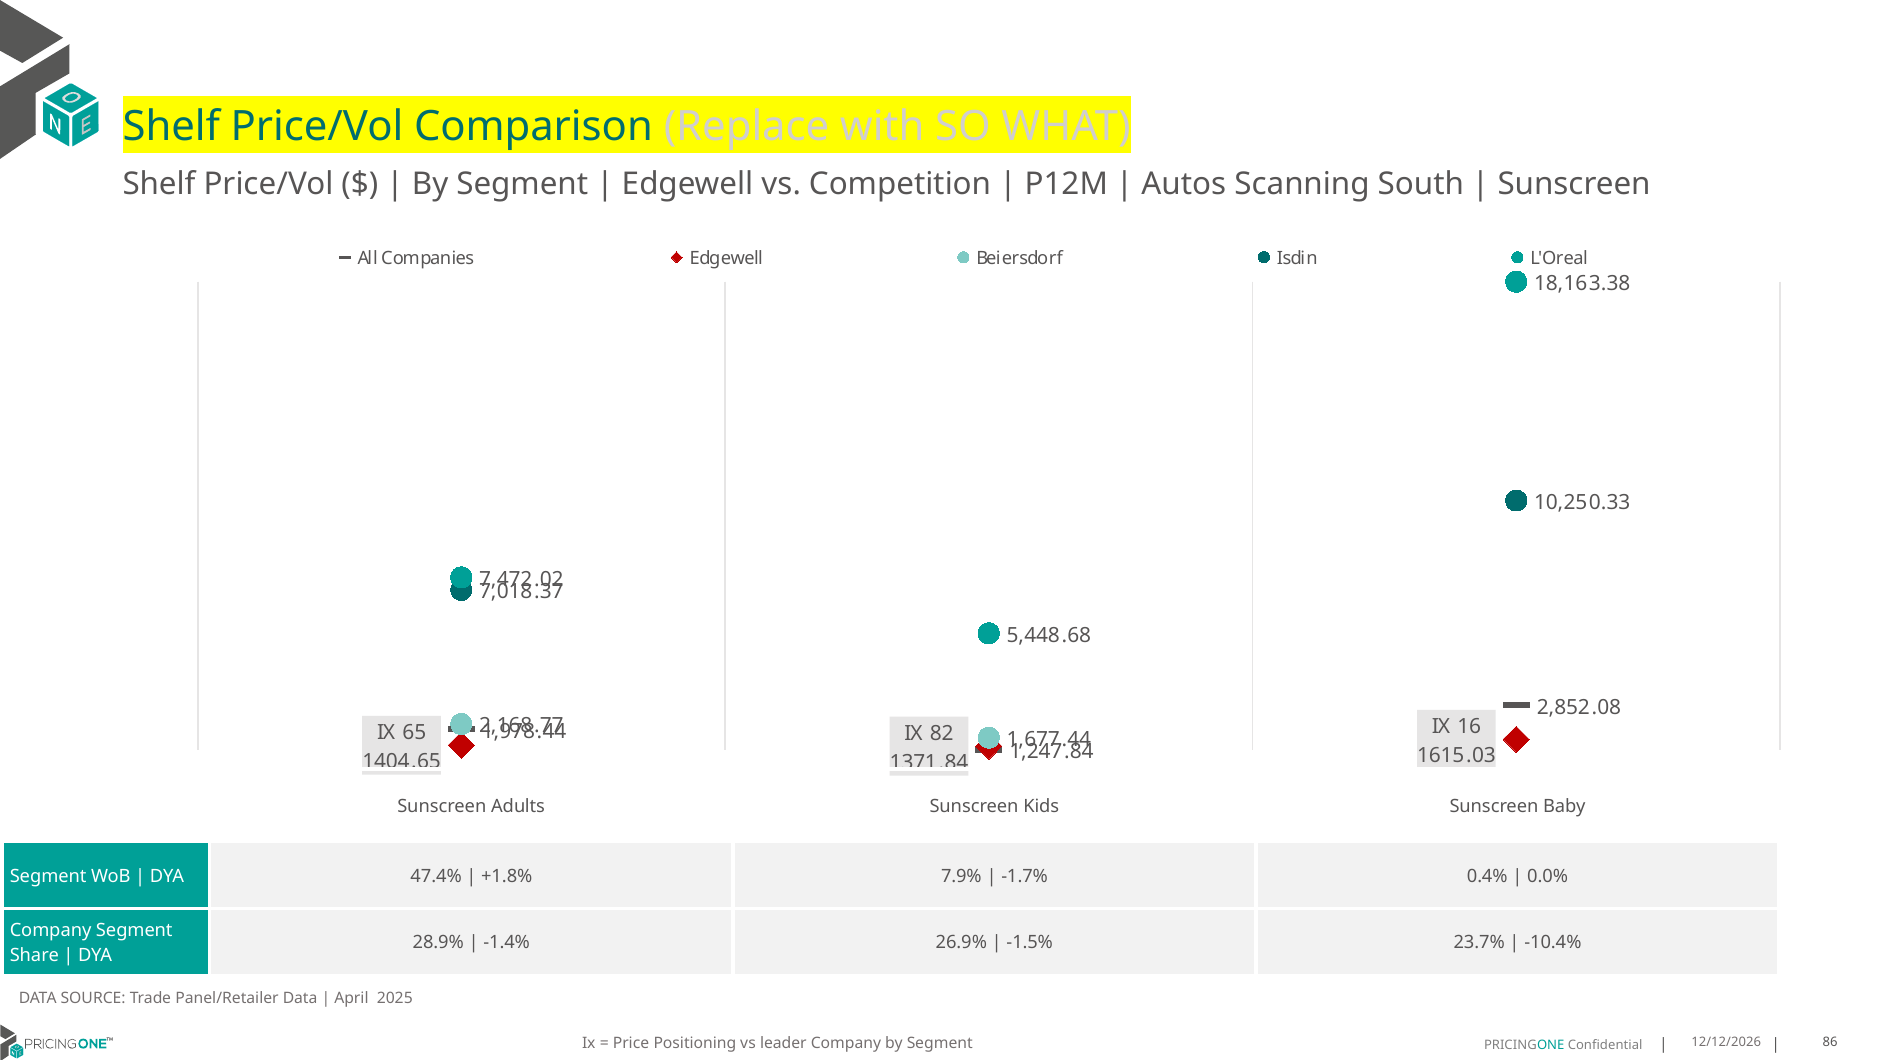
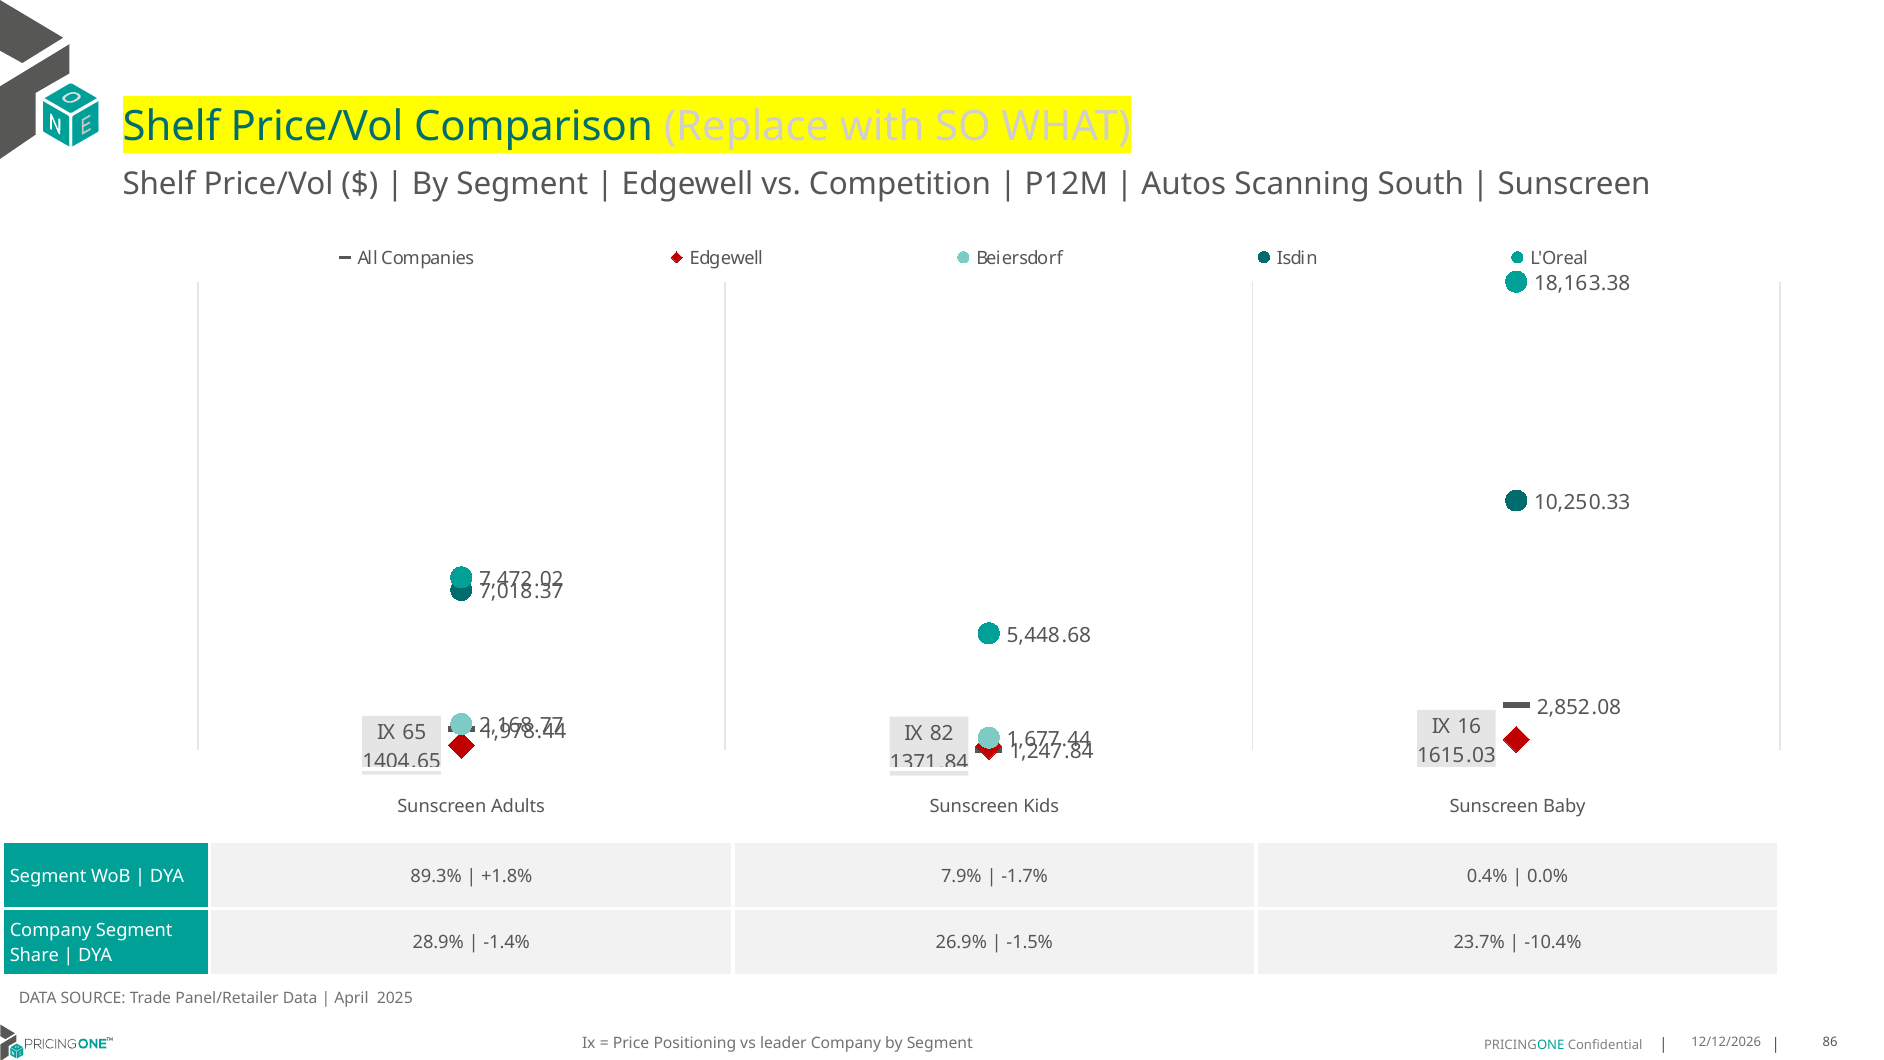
47.4%: 47.4% -> 89.3%
